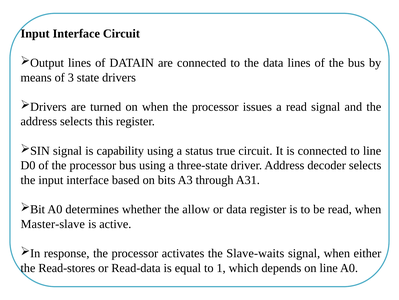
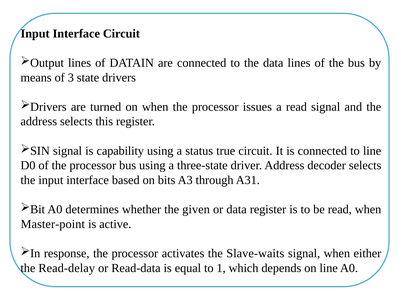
allow: allow -> given
Master-slave: Master-slave -> Master-point
Read-stores: Read-stores -> Read-delay
